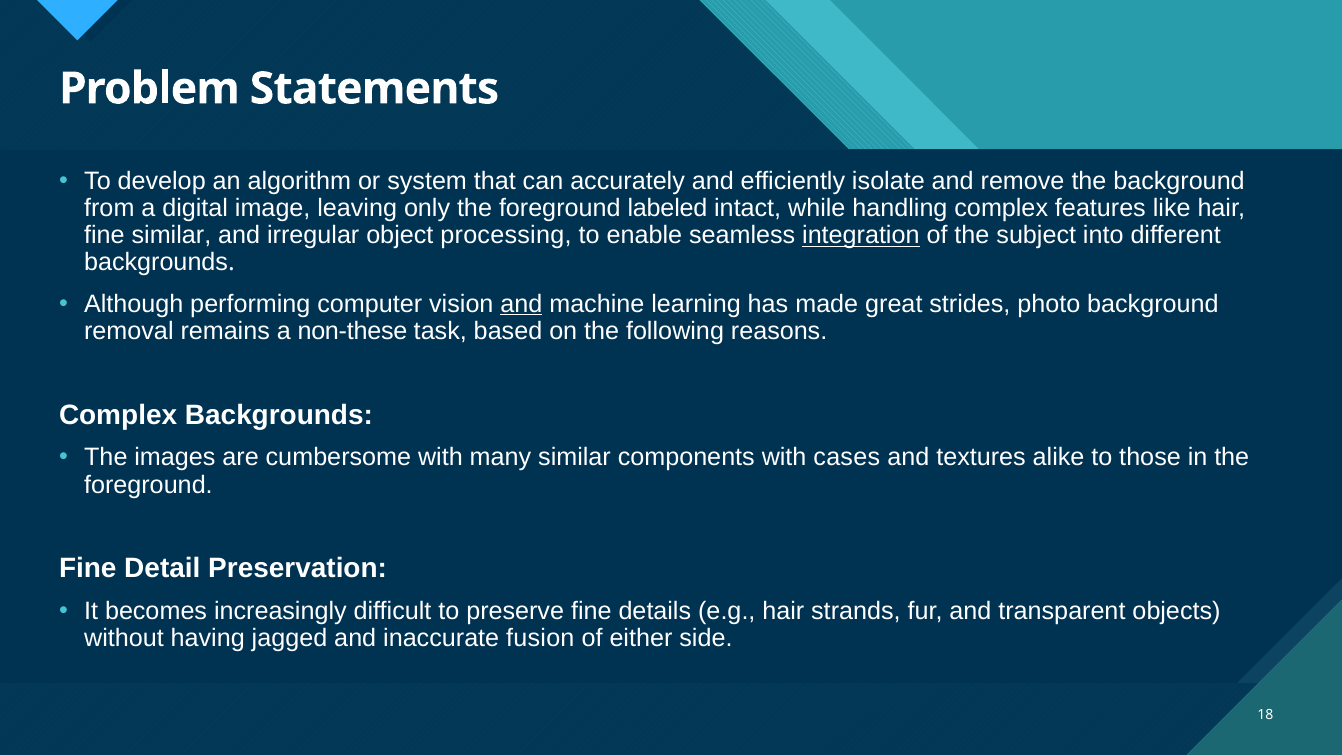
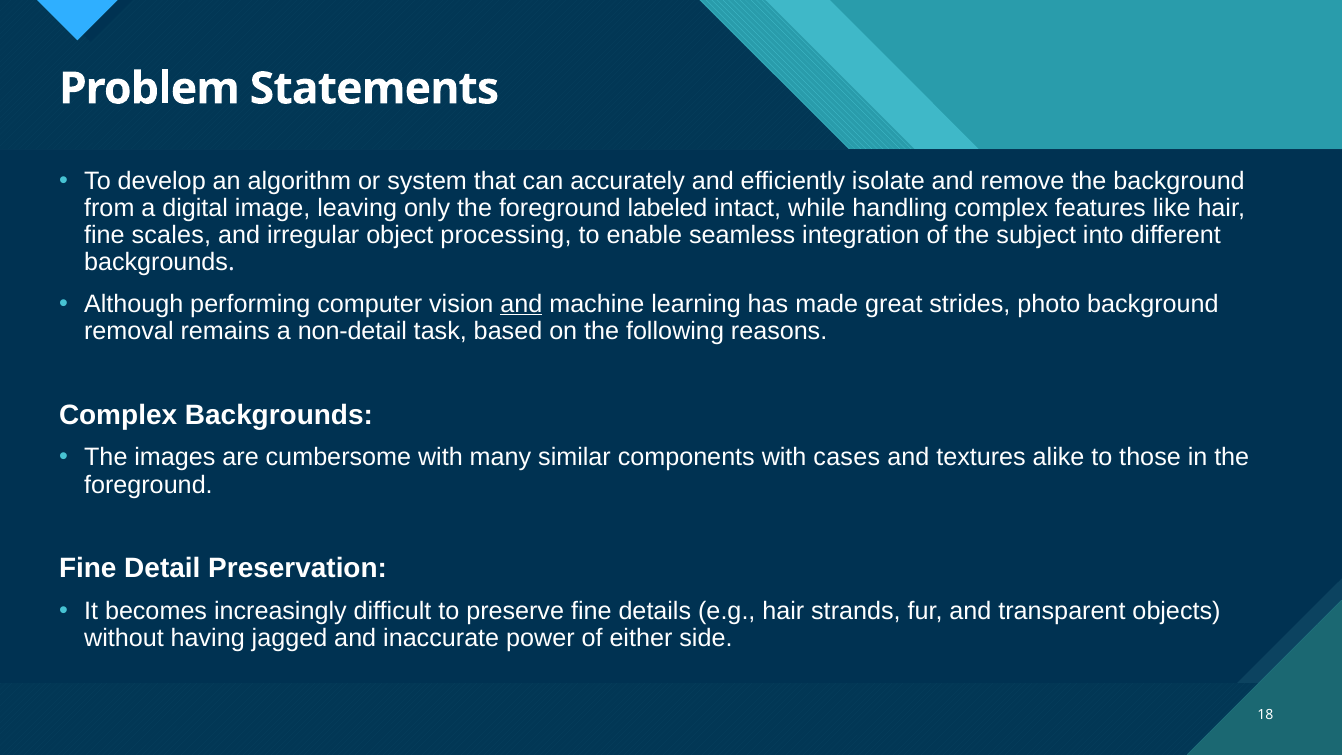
fine similar: similar -> scales
integration underline: present -> none
non-these: non-these -> non-detail
fusion: fusion -> power
